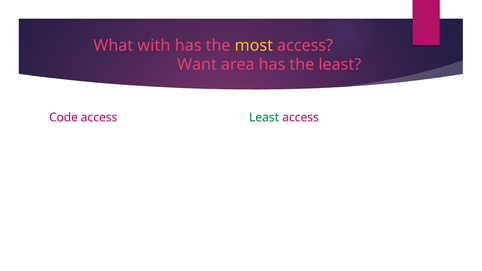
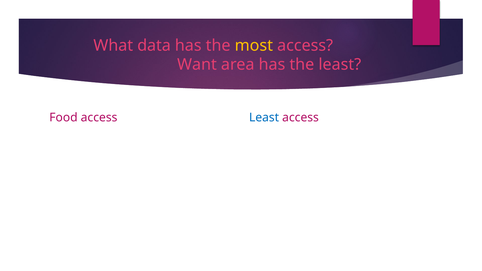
with: with -> data
Code: Code -> Food
Least at (264, 118) colour: green -> blue
